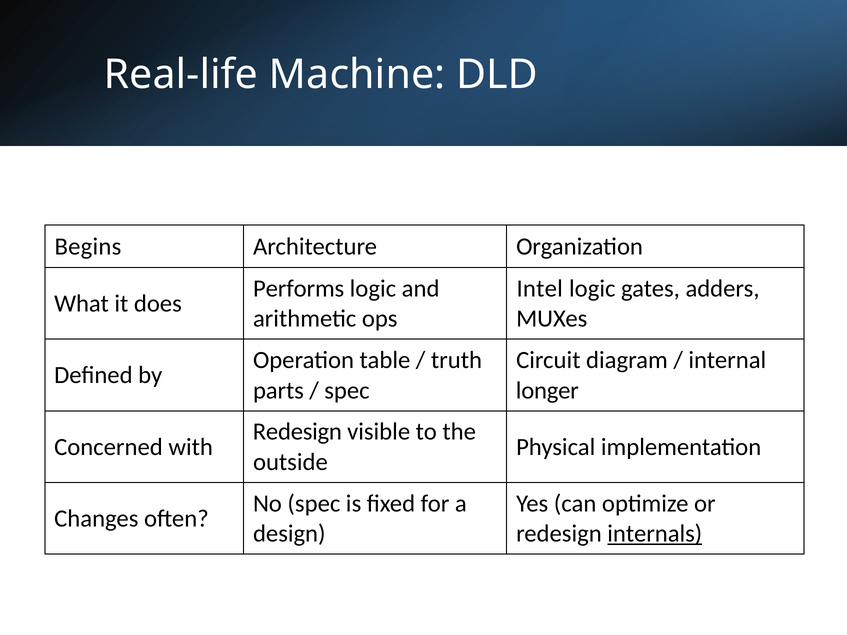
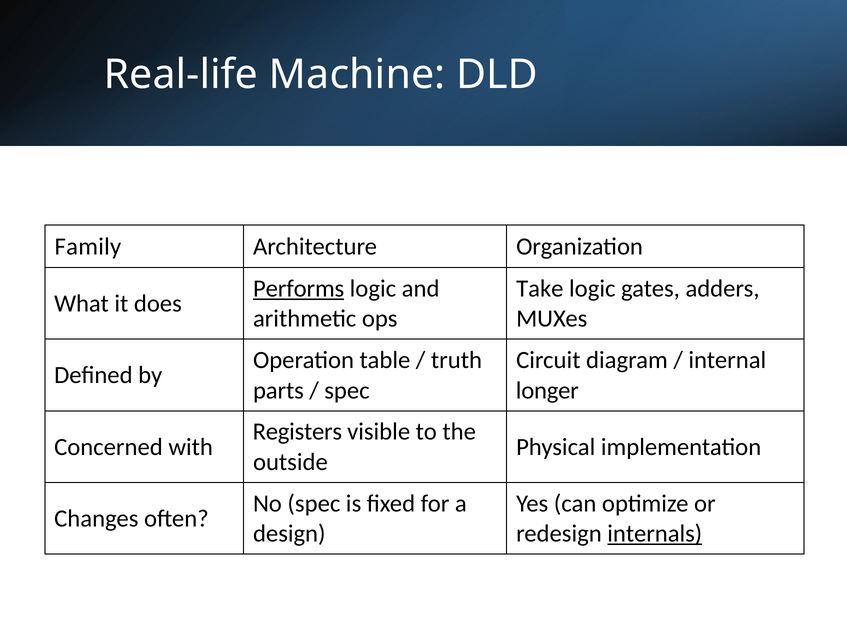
Begins: Begins -> Family
Performs underline: none -> present
Intel: Intel -> Take
Redesign at (297, 432): Redesign -> Registers
